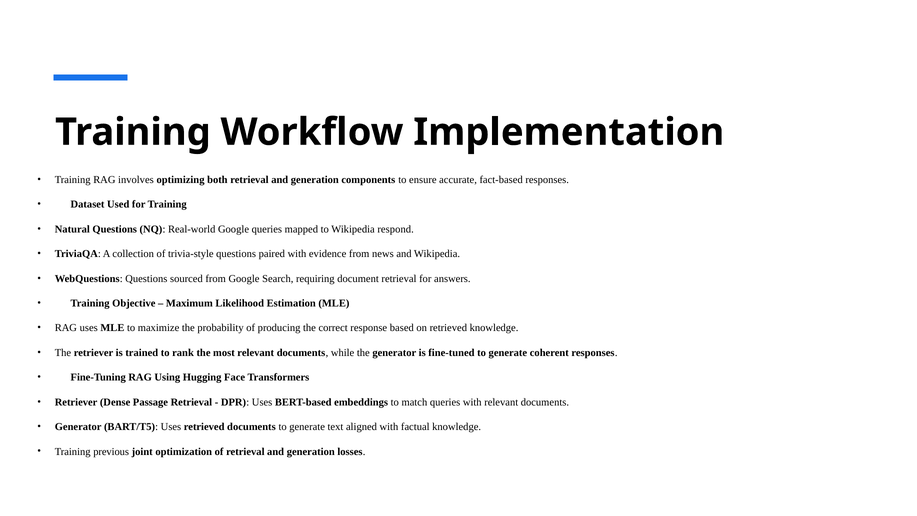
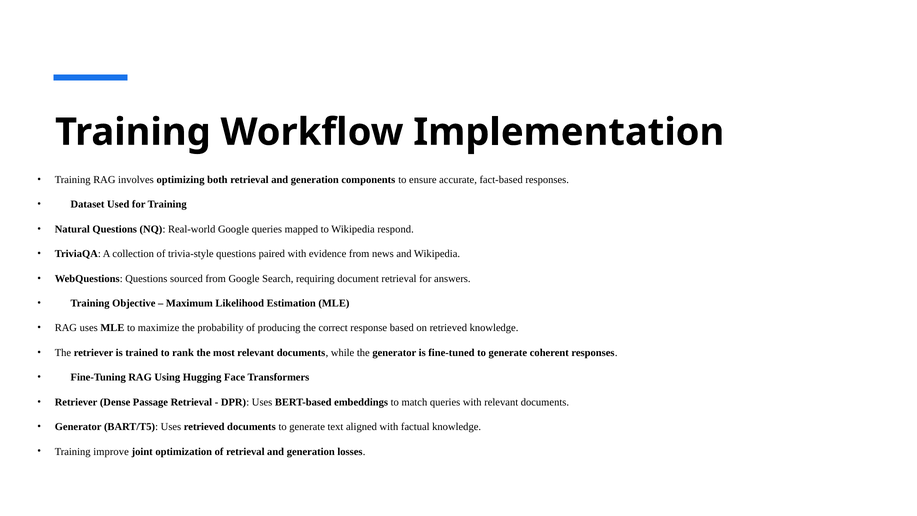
previous: previous -> improve
